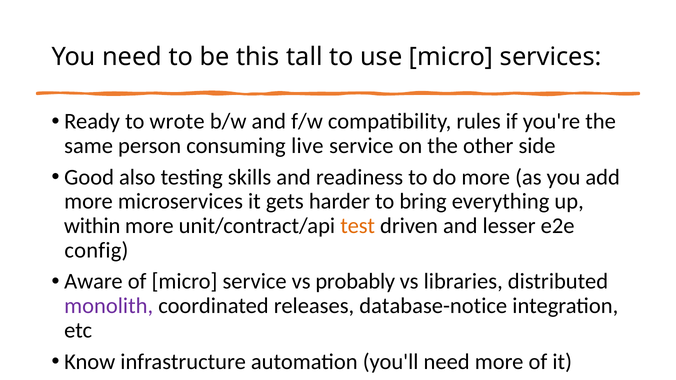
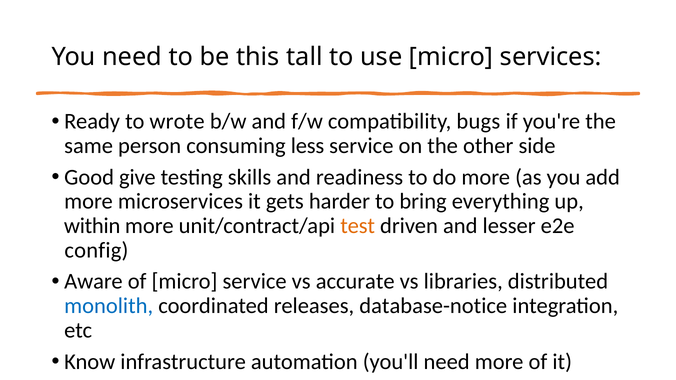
rules: rules -> bugs
live: live -> less
also: also -> give
probably: probably -> accurate
monolith colour: purple -> blue
